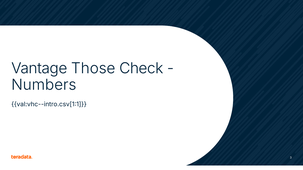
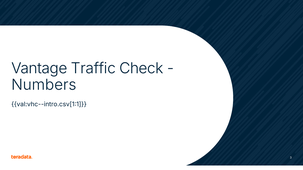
Those: Those -> Traffic
